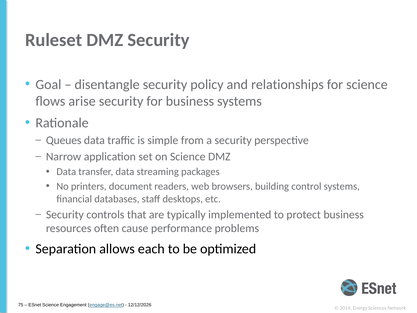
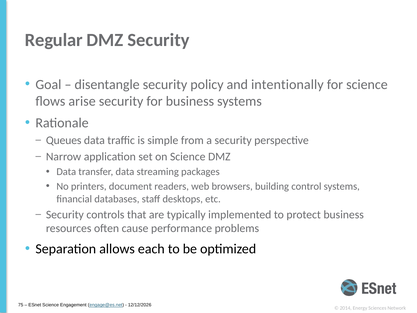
Ruleset: Ruleset -> Regular
relationships: relationships -> intentionally
